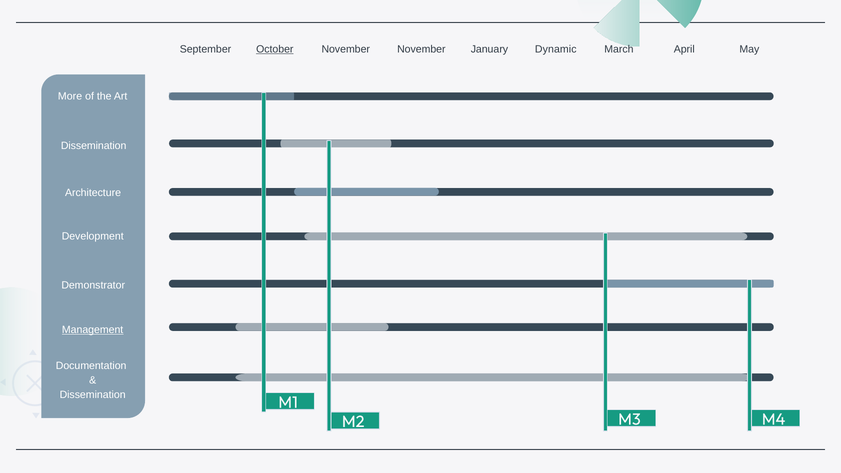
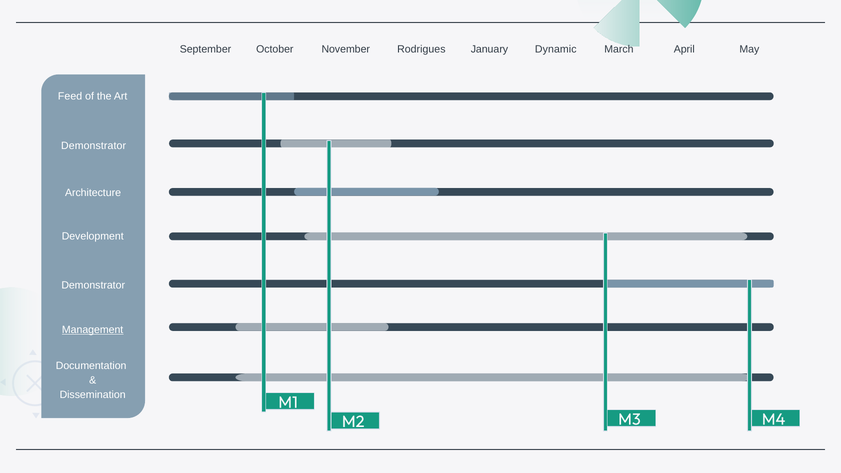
October underline: present -> none
November November: November -> Rodrigues
More: More -> Feed
Dissemination at (94, 146): Dissemination -> Demonstrator
